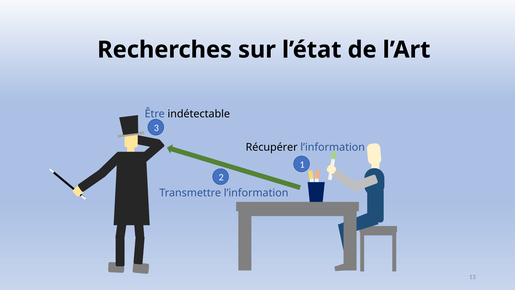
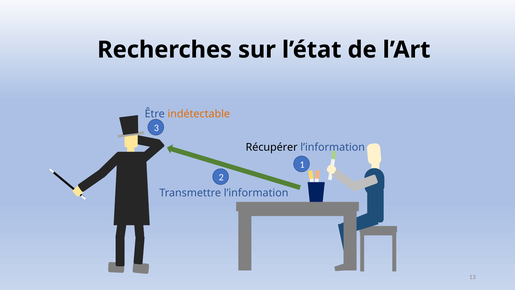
indétectable colour: black -> orange
